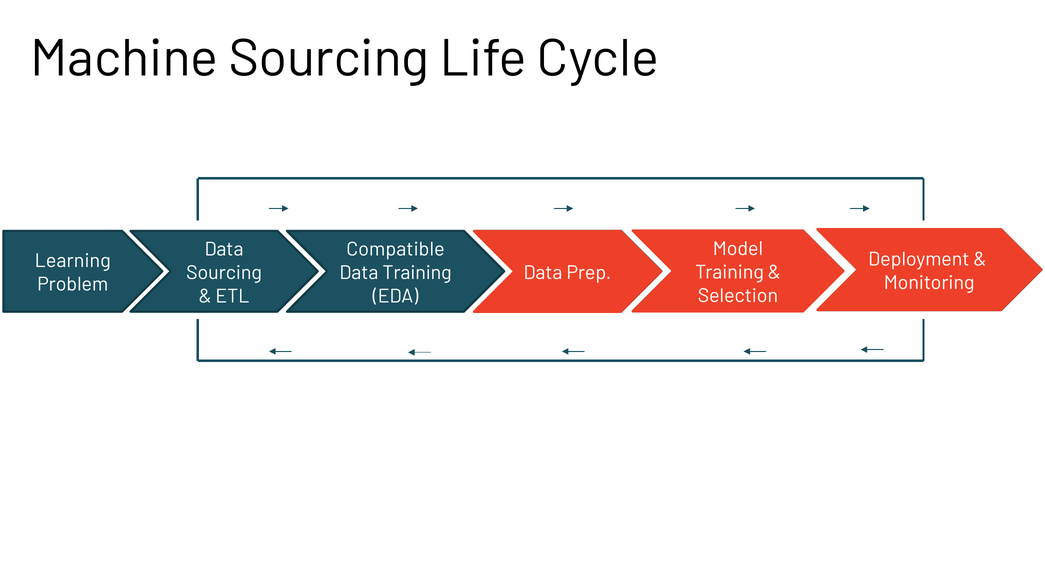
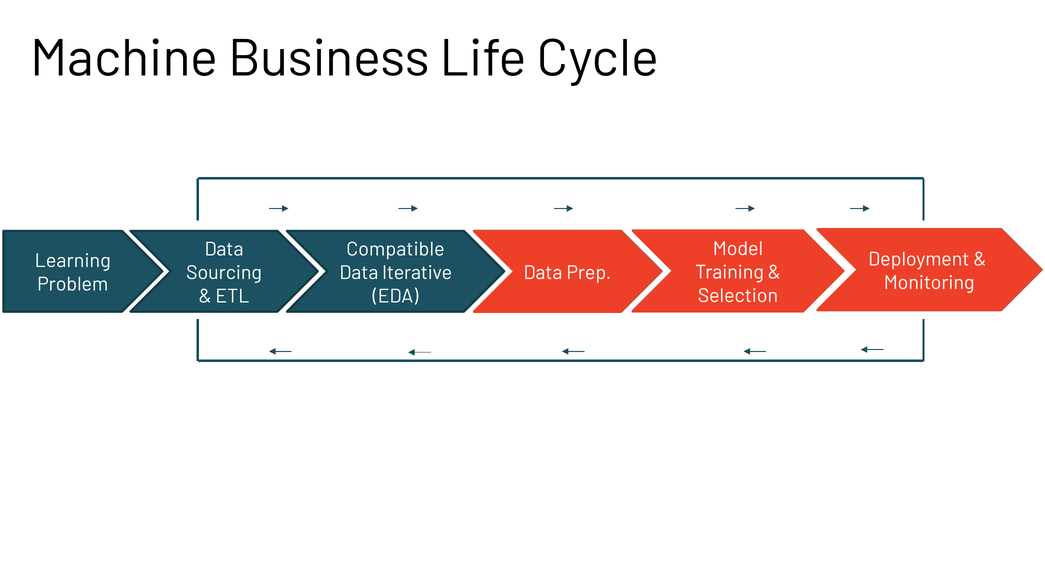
Machine Sourcing: Sourcing -> Business
Data Training: Training -> Iterative
